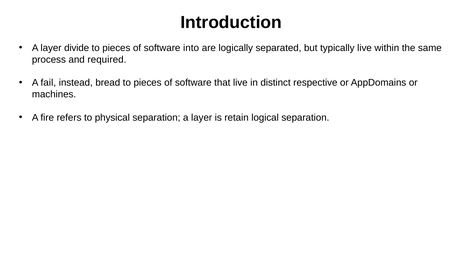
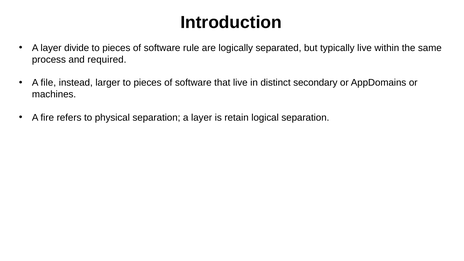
into: into -> rule
fail: fail -> file
bread: bread -> larger
respective: respective -> secondary
